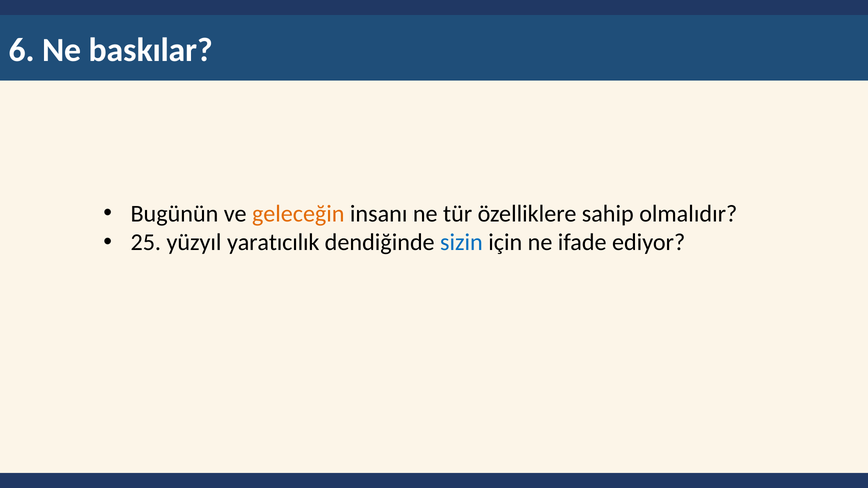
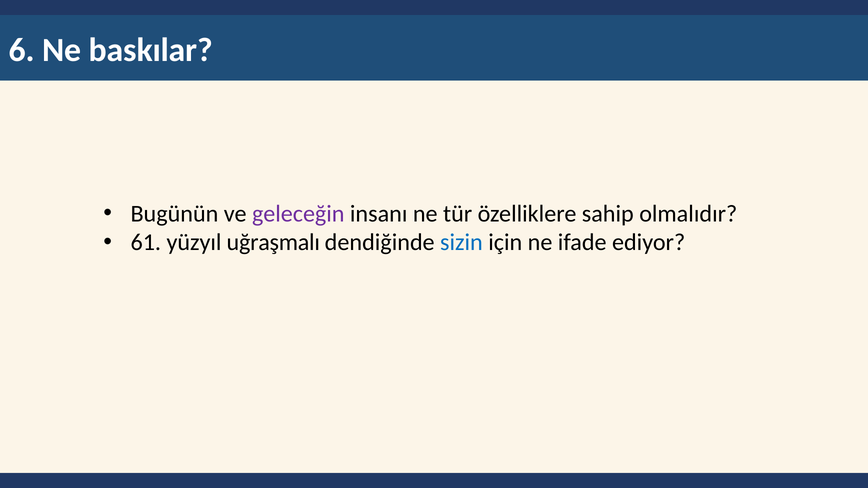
geleceğin colour: orange -> purple
25: 25 -> 61
yaratıcılık: yaratıcılık -> uğraşmalı
